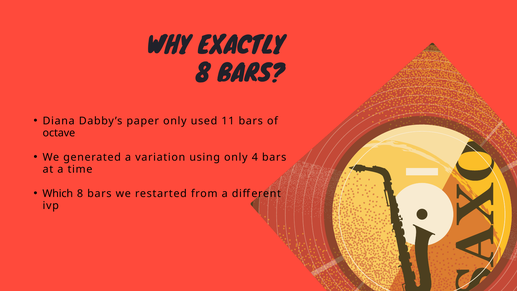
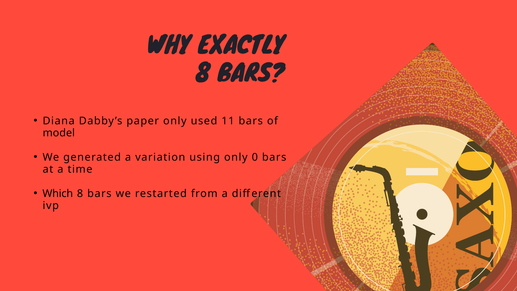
octave: octave -> model
4: 4 -> 0
